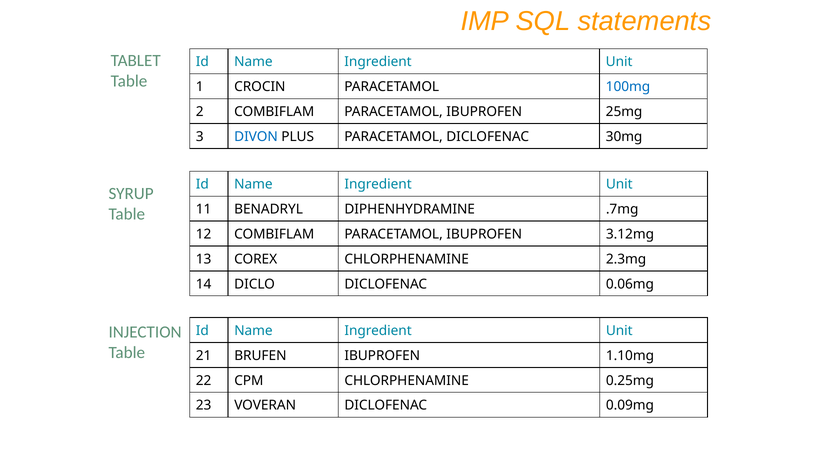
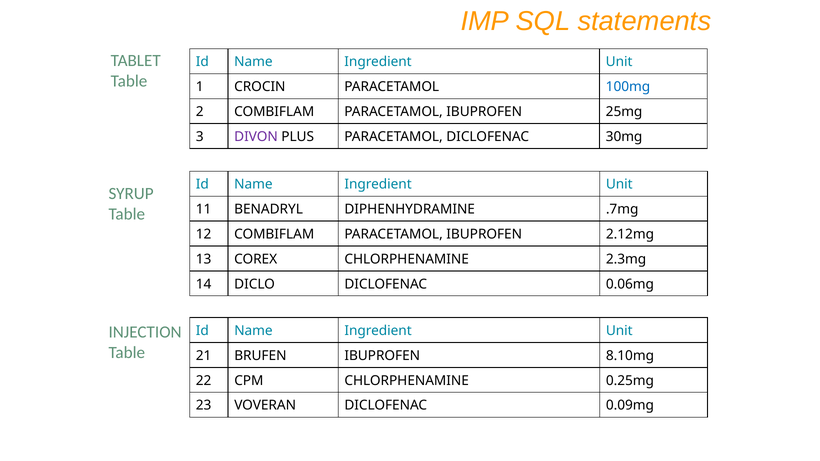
DIVON colour: blue -> purple
3.12mg: 3.12mg -> 2.12mg
1.10mg: 1.10mg -> 8.10mg
